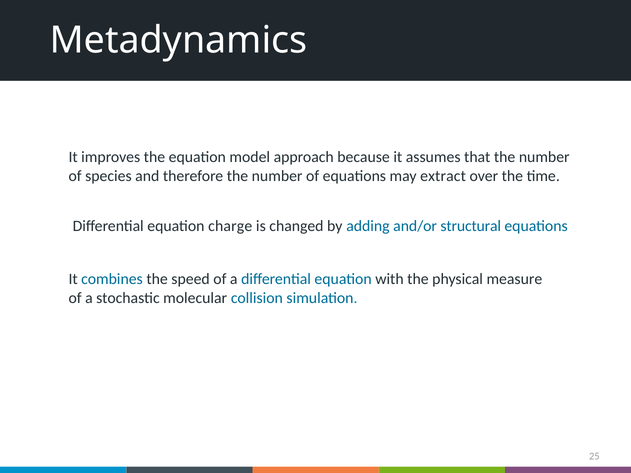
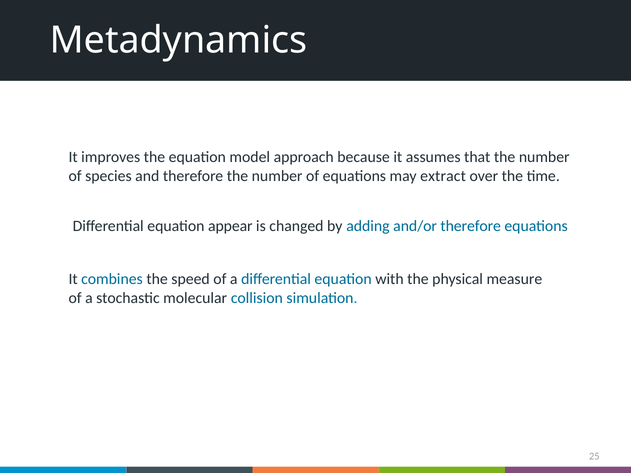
charge: charge -> appear
and/or structural: structural -> therefore
